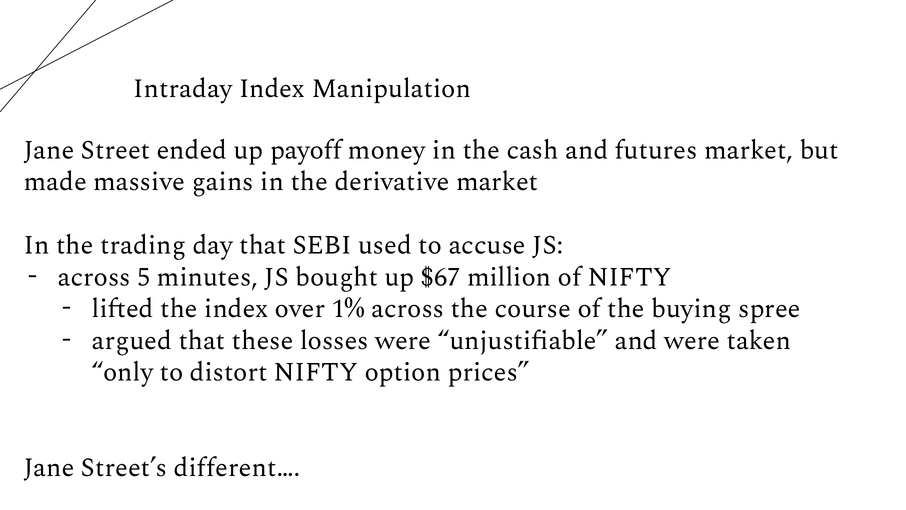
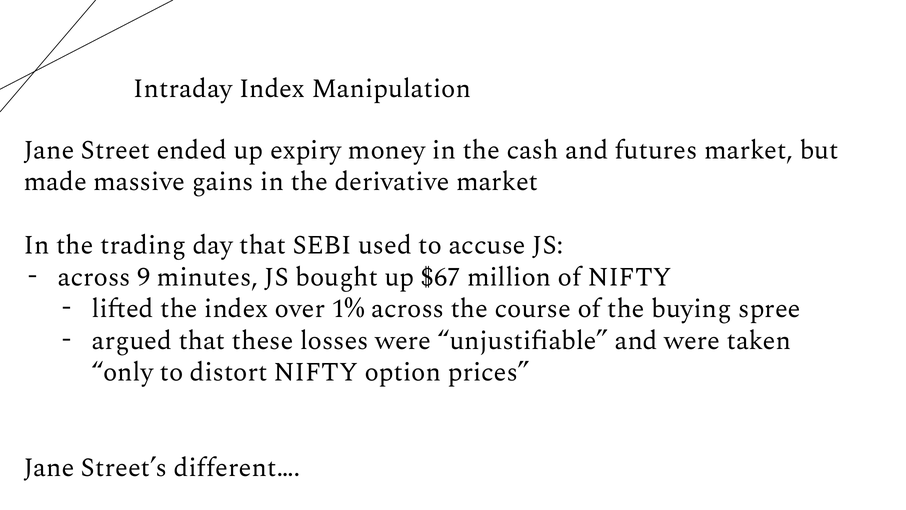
payoff: payoff -> expiry
5: 5 -> 9
